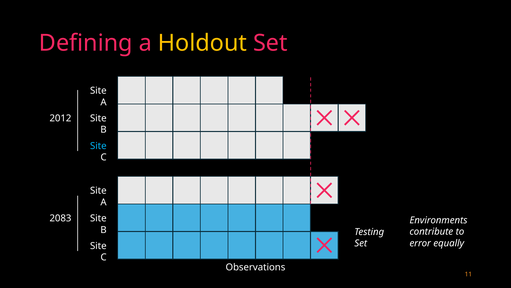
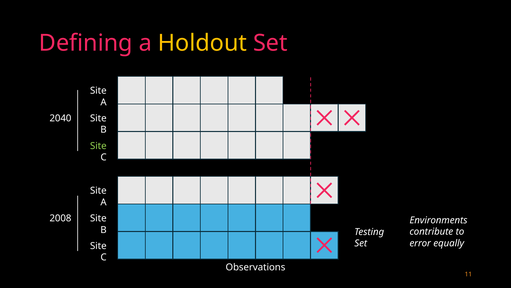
2012: 2012 -> 2040
Site at (98, 146) colour: light blue -> light green
2083: 2083 -> 2008
